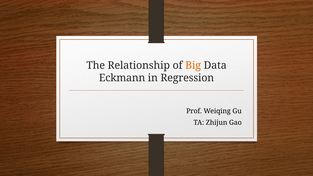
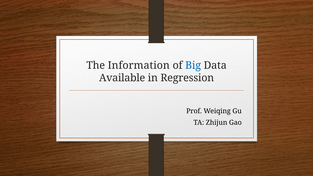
Relationship: Relationship -> Information
Big colour: orange -> blue
Eckmann: Eckmann -> Available
